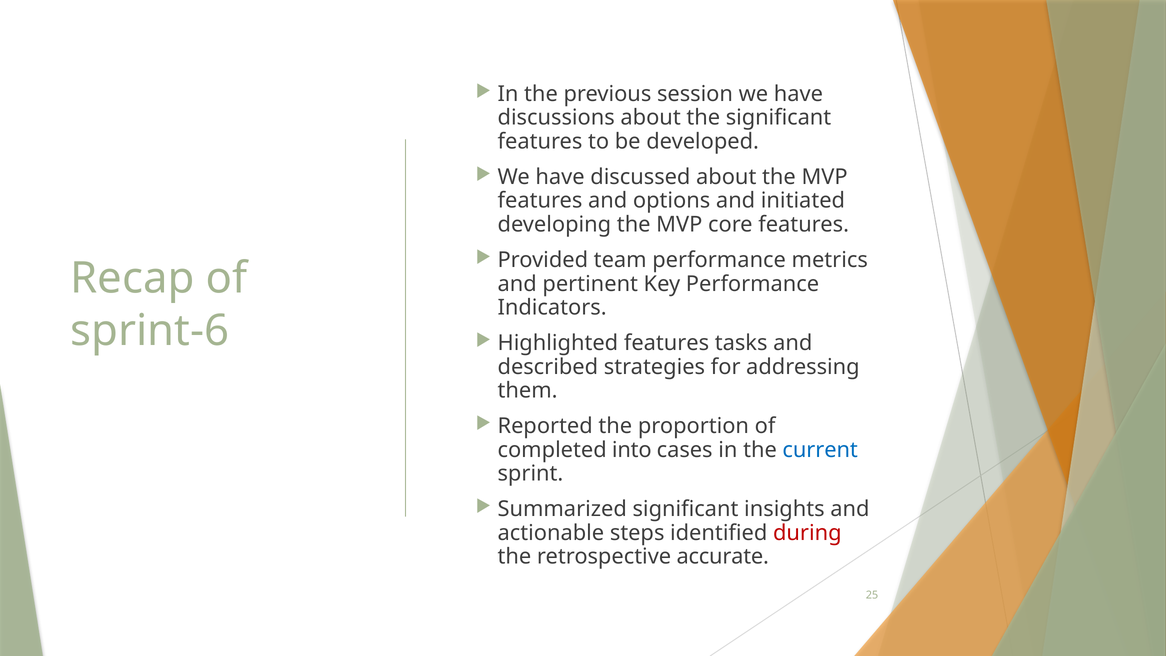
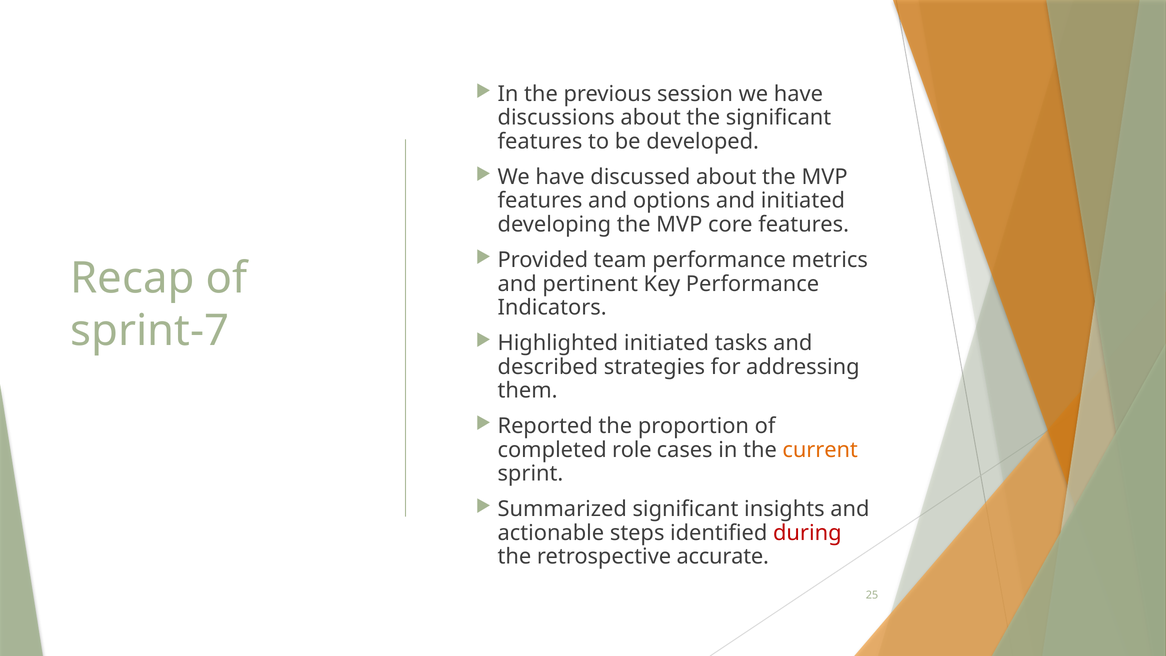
sprint-6: sprint-6 -> sprint-7
Highlighted features: features -> initiated
into: into -> role
current colour: blue -> orange
